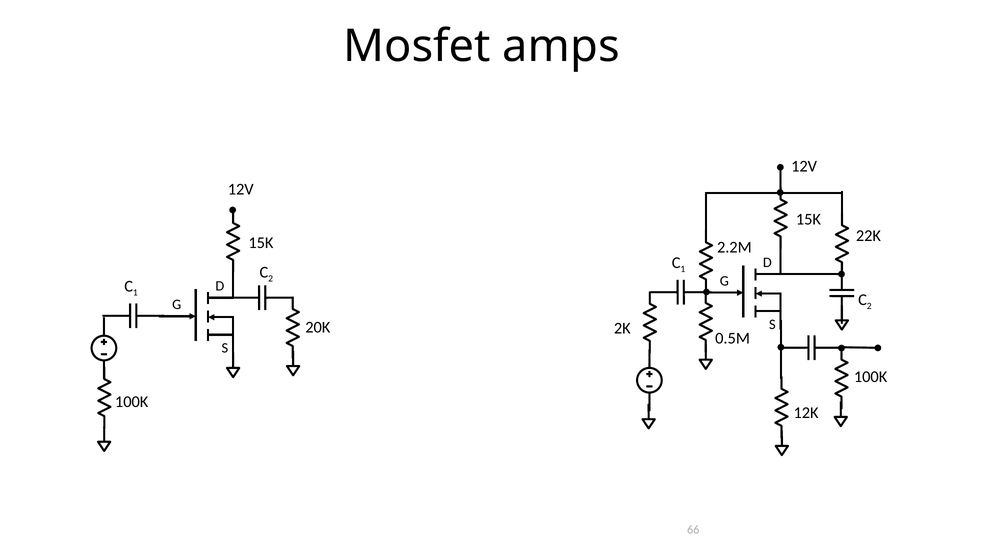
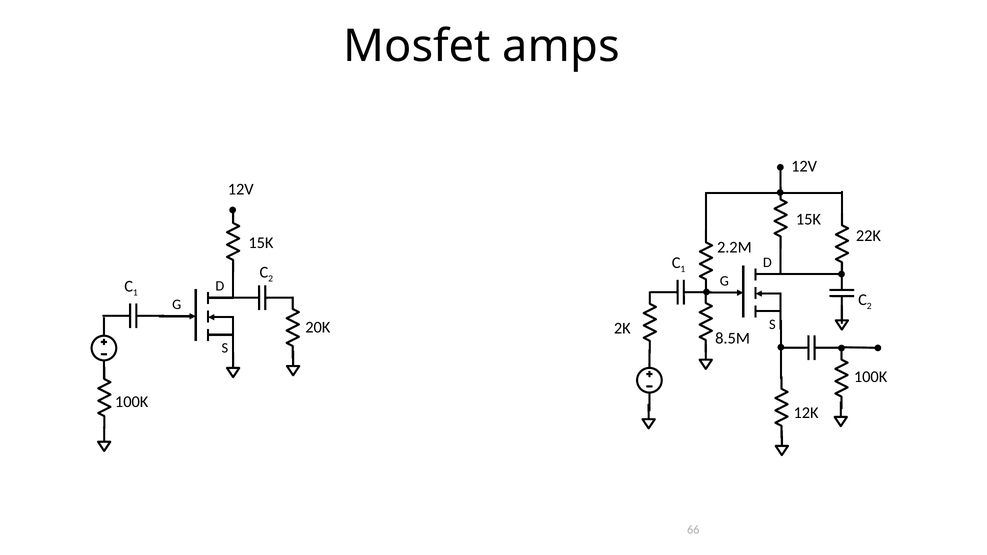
0.5M: 0.5M -> 8.5M
